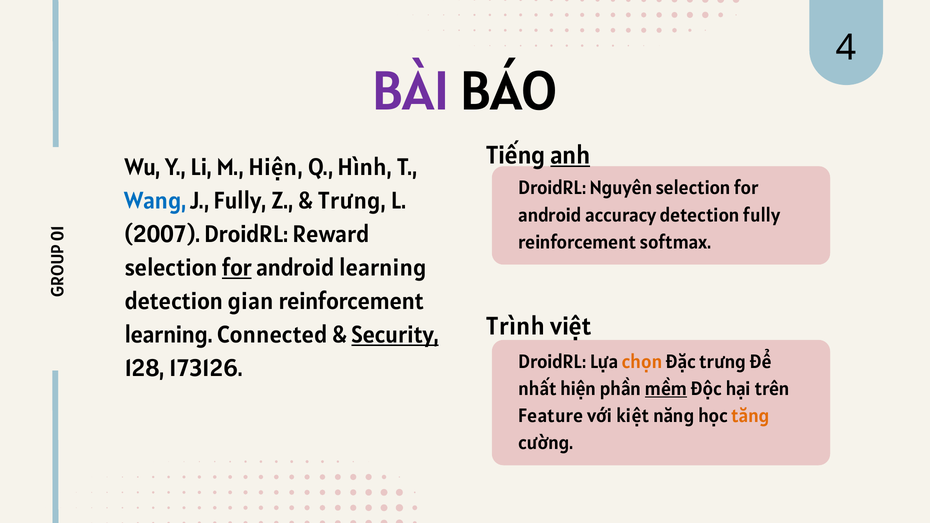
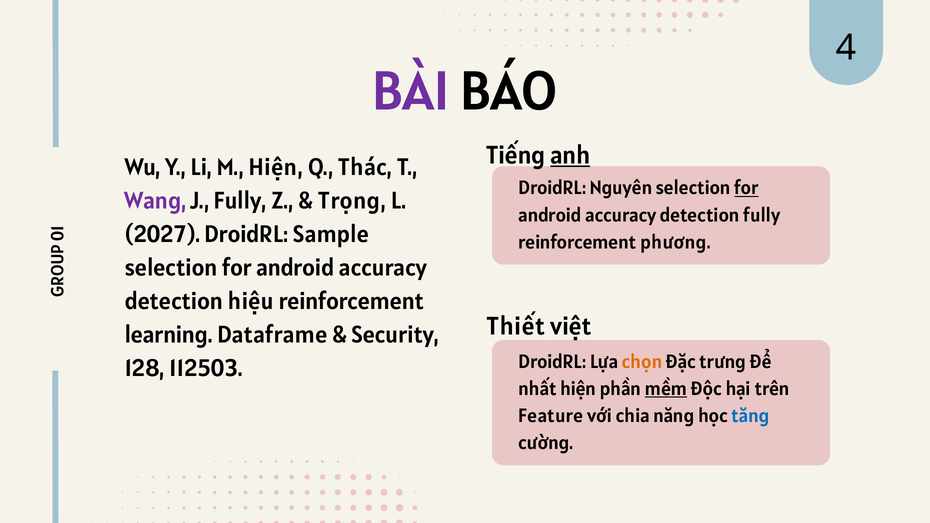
Hình: Hình -> Thác
for at (746, 188) underline: none -> present
Wang colour: blue -> purple
Trưng at (352, 201): Trưng -> Trọng
2007: 2007 -> 2027
Reward: Reward -> Sample
softmax: softmax -> phương
for at (237, 268) underline: present -> none
learning at (383, 268): learning -> accuracy
gian: gian -> hiệu
Trình: Trình -> Thiết
Connected: Connected -> Dataframe
Security underline: present -> none
173126: 173126 -> 112503
kiệt: kiệt -> chia
tăng colour: orange -> blue
